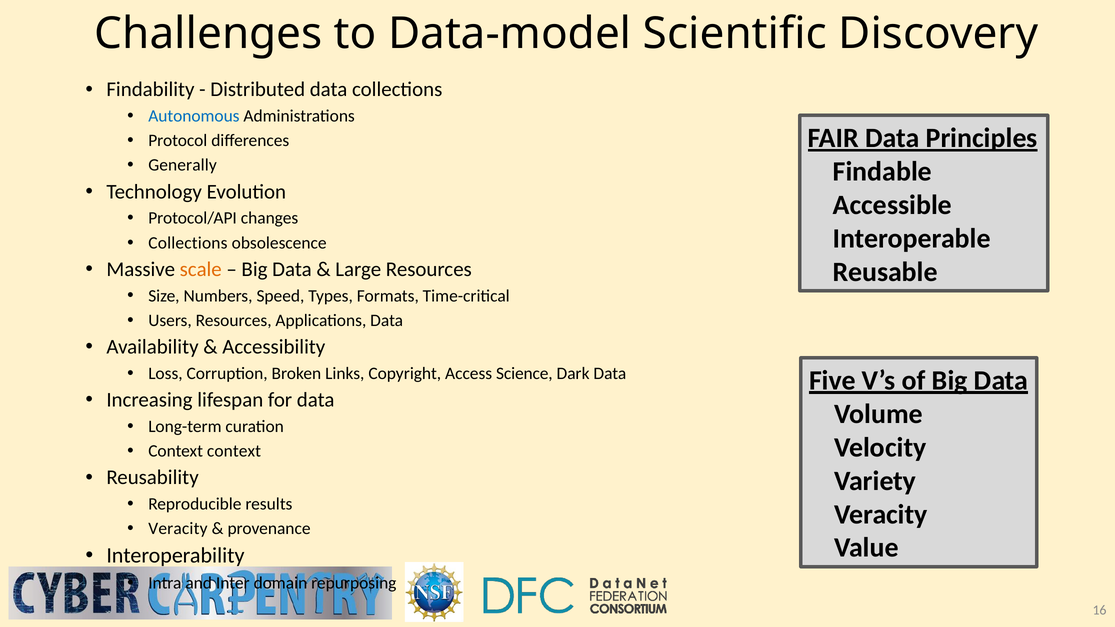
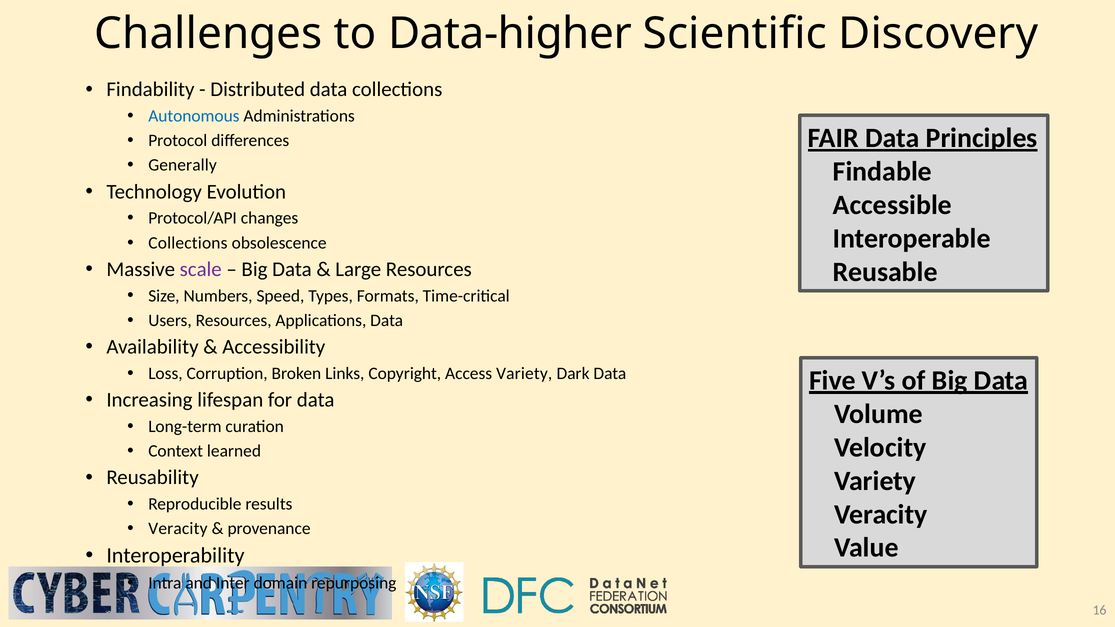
Data-model: Data-model -> Data-higher
scale colour: orange -> purple
Access Science: Science -> Variety
Context context: context -> learned
